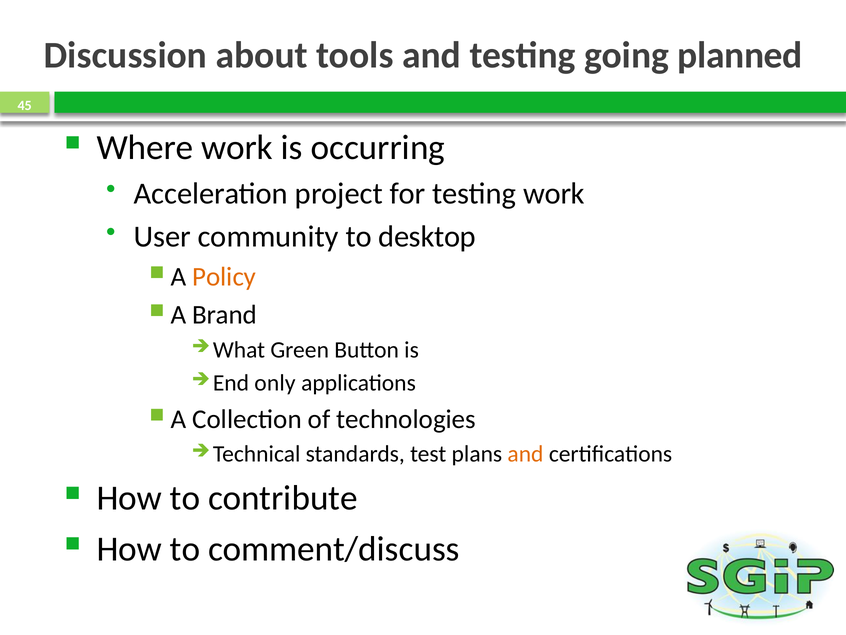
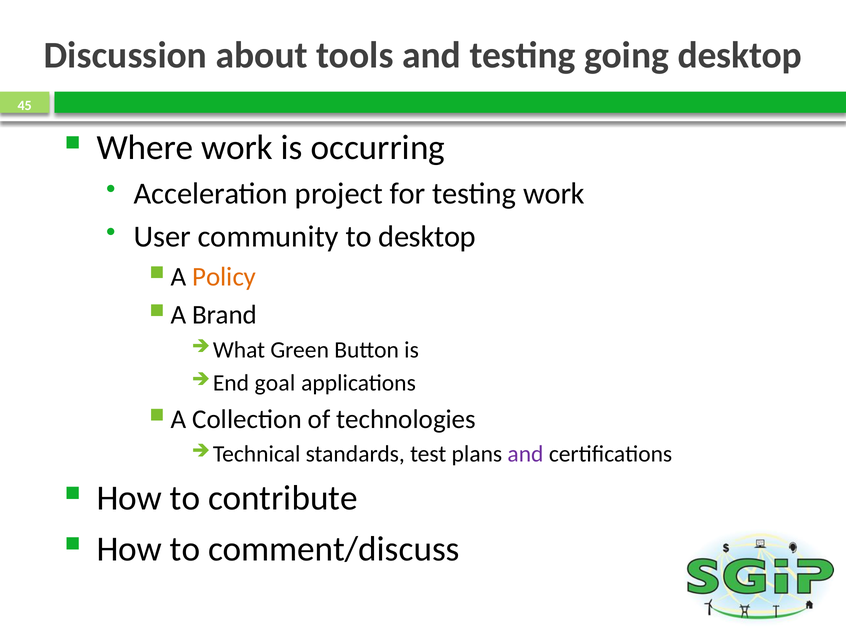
going planned: planned -> desktop
only: only -> goal
and at (525, 454) colour: orange -> purple
